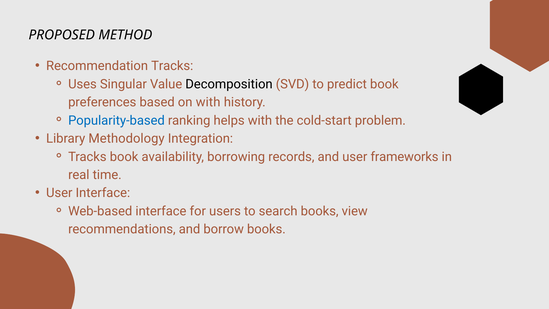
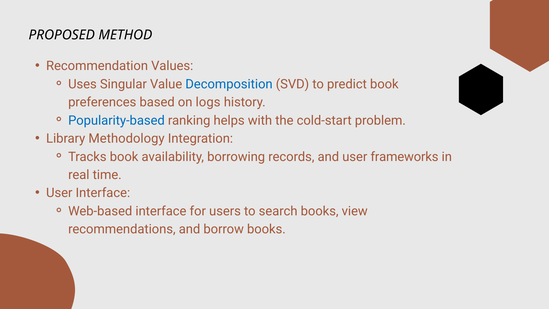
Recommendation Tracks: Tracks -> Values
Decomposition colour: black -> blue
on with: with -> logs
